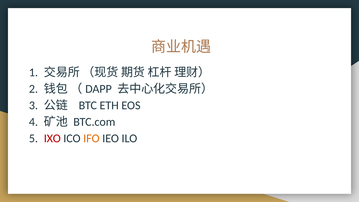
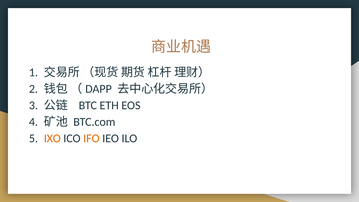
IXO colour: red -> orange
